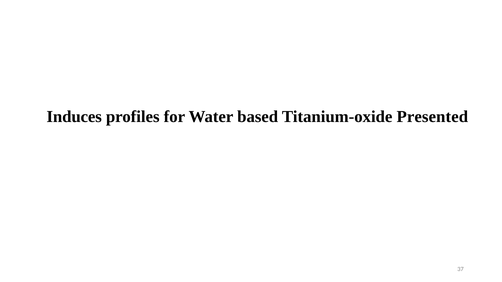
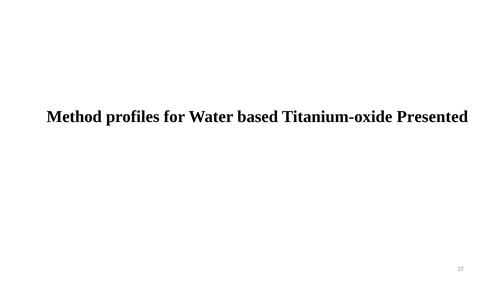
Induces: Induces -> Method
